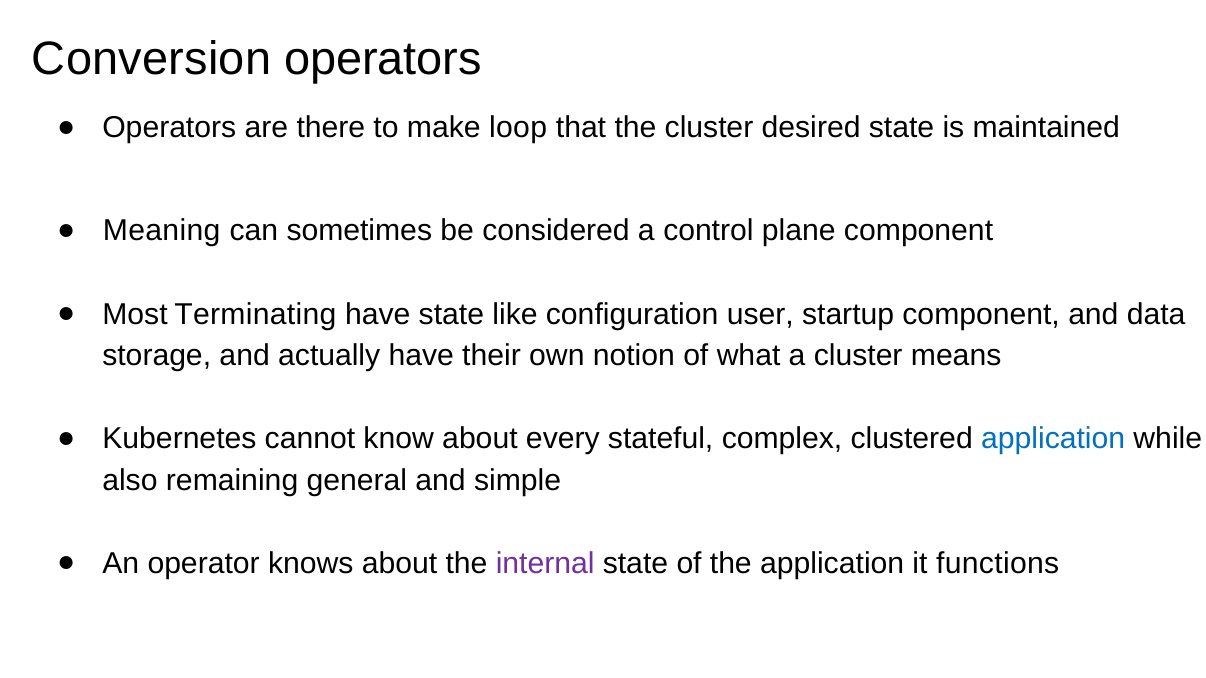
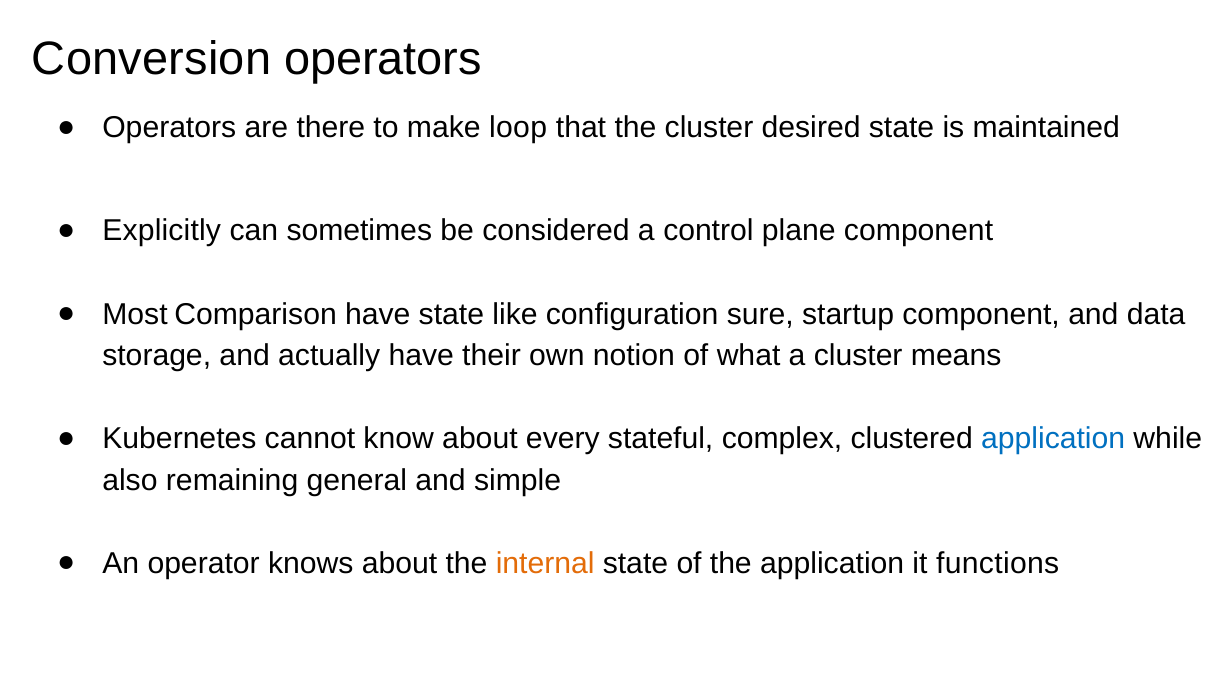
Meaning: Meaning -> Explicitly
Terminating: Terminating -> Comparison
user: user -> sure
internal colour: purple -> orange
